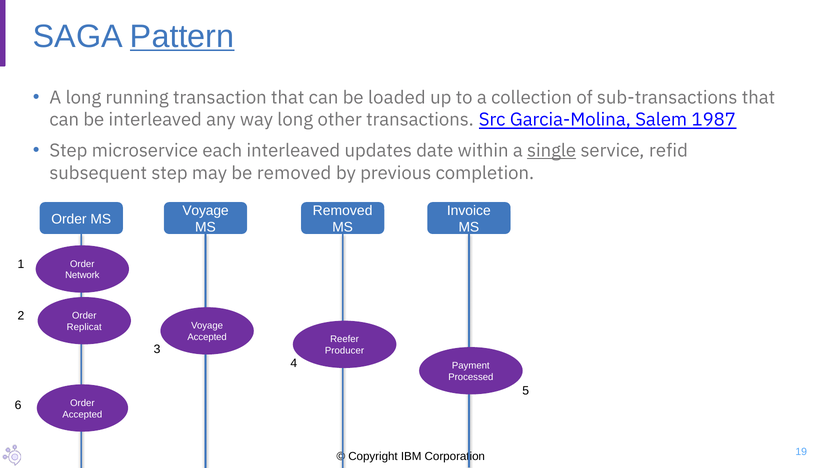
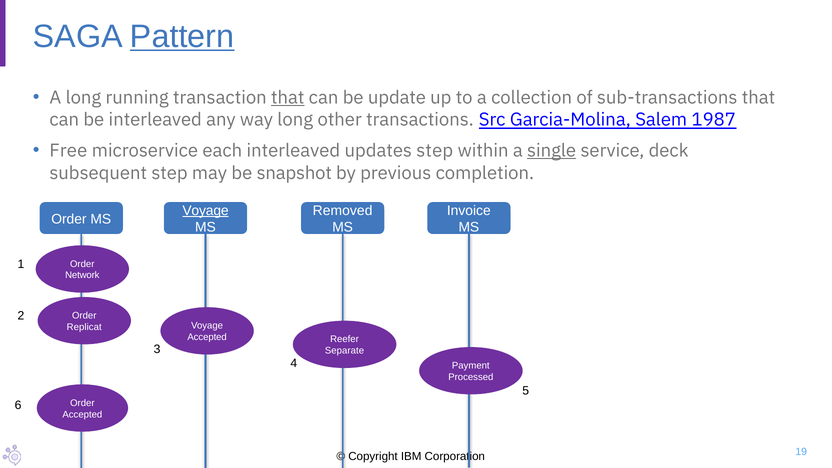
that at (288, 98) underline: none -> present
loaded: loaded -> update
Step at (68, 151): Step -> Free
updates date: date -> step
refid: refid -> deck
be removed: removed -> snapshot
Voyage at (206, 211) underline: none -> present
Producer: Producer -> Separate
